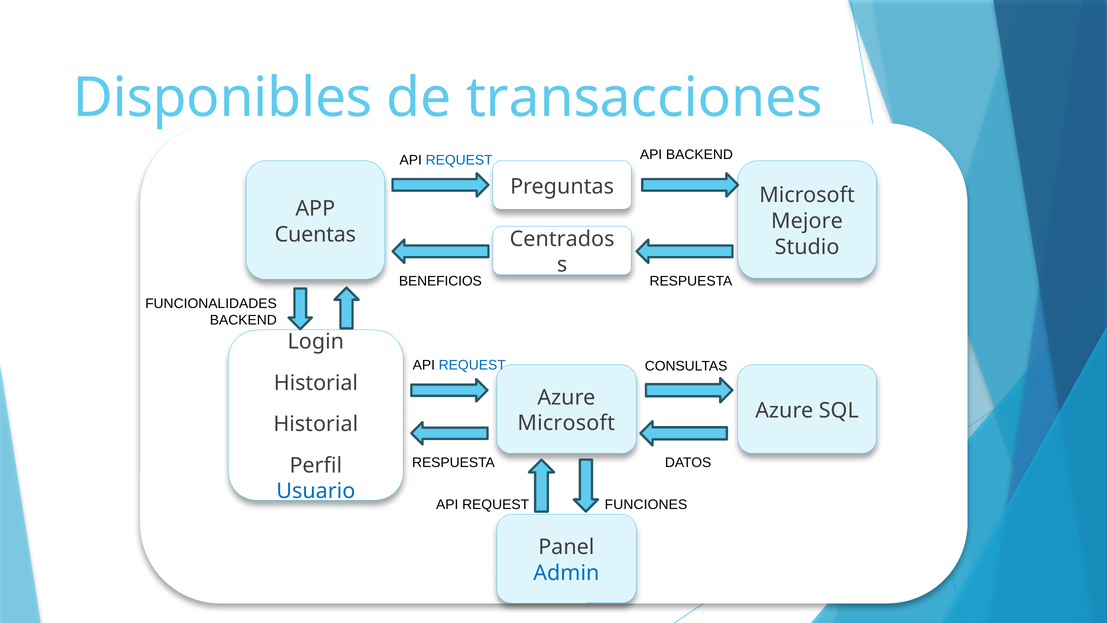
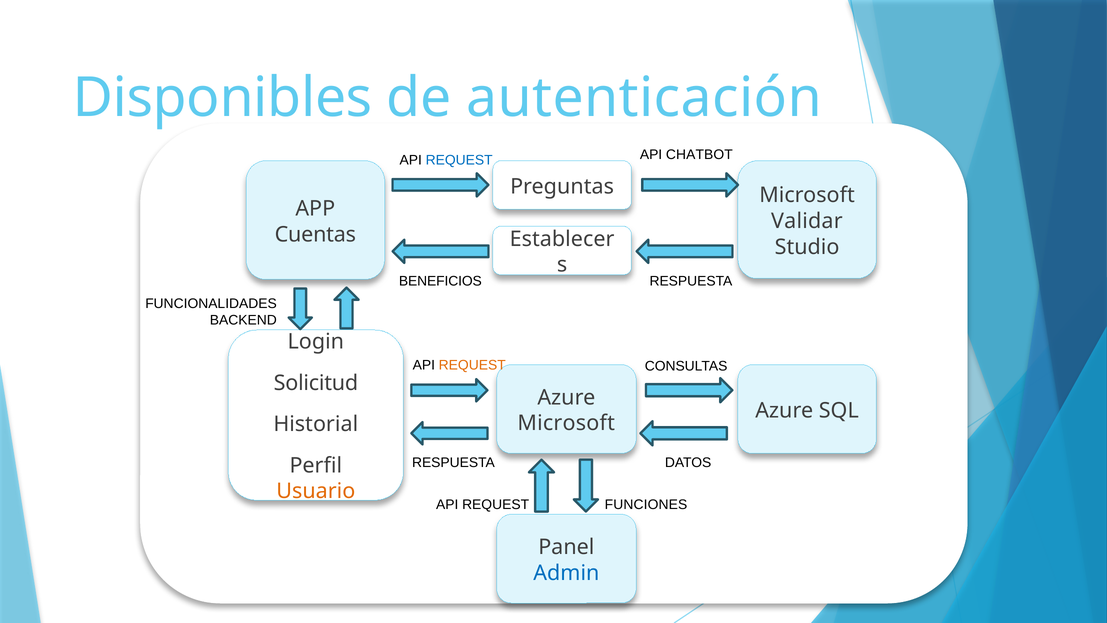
transacciones: transacciones -> autenticación
API BACKEND: BACKEND -> CHATBOT
Mejore: Mejore -> Validar
Centrados: Centrados -> Establecer
REQUEST at (472, 365) colour: blue -> orange
Historial at (316, 383): Historial -> Solicitud
Usuario colour: blue -> orange
